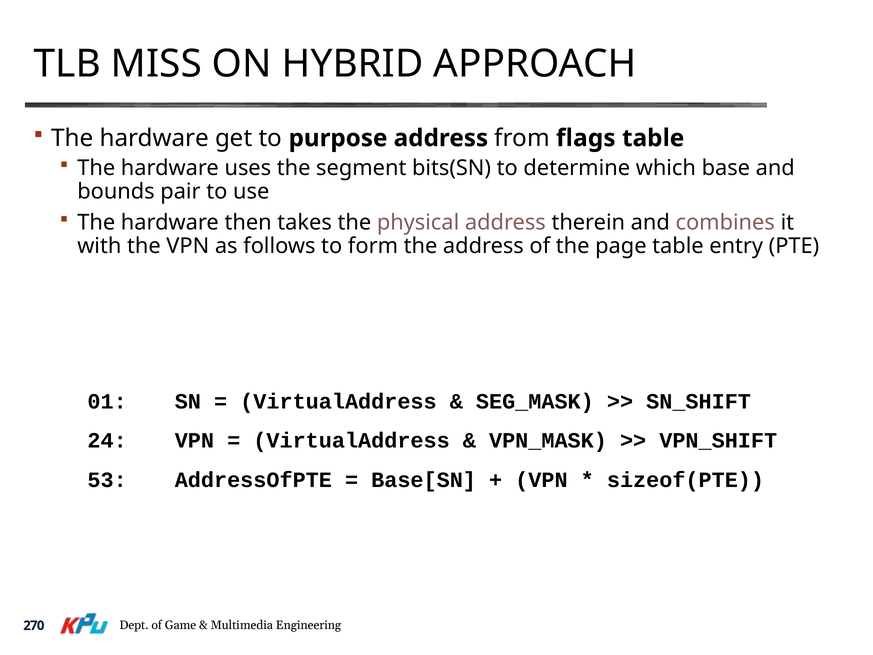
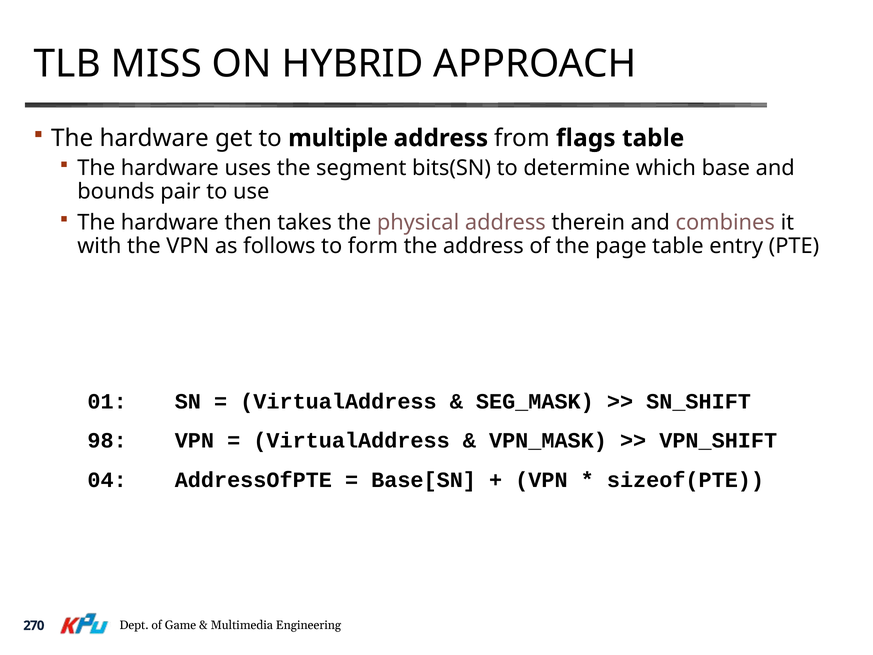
purpose: purpose -> multiple
24: 24 -> 98
53: 53 -> 04
